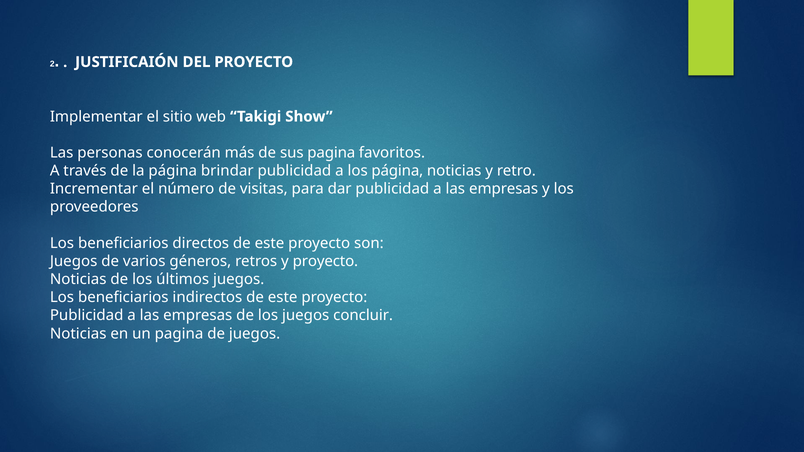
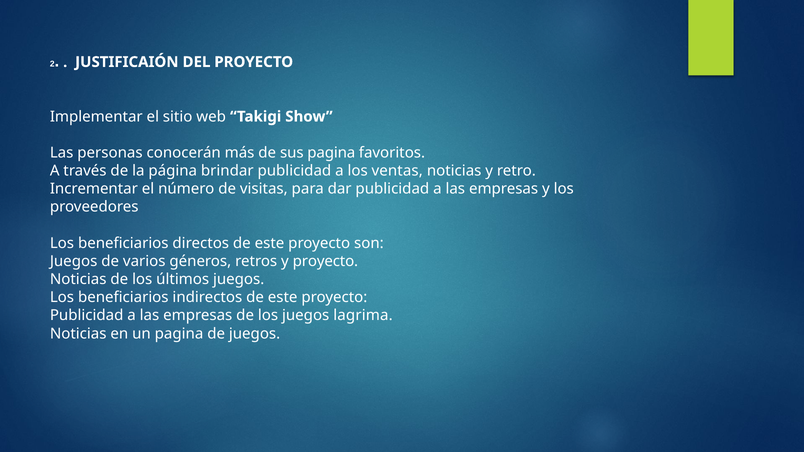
los página: página -> ventas
concluir: concluir -> lagrima
